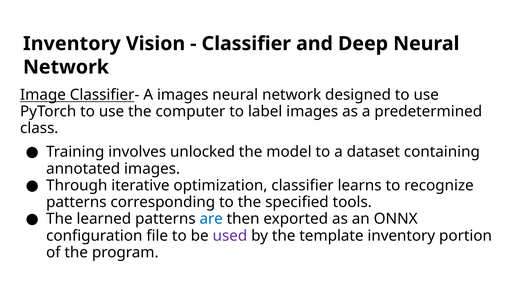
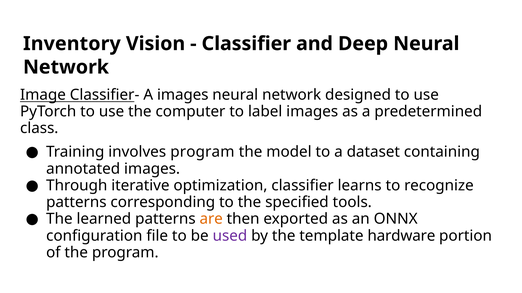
involves unlocked: unlocked -> program
are colour: blue -> orange
template inventory: inventory -> hardware
